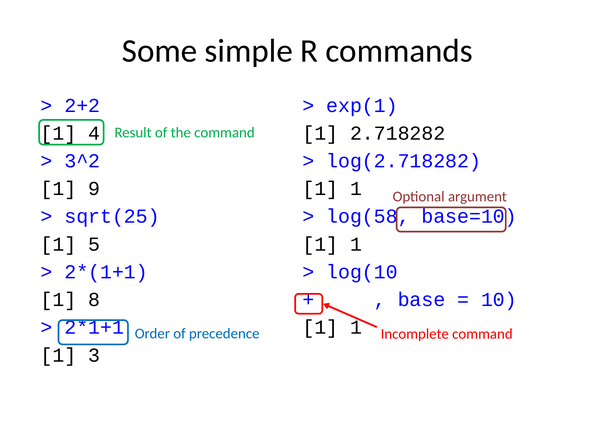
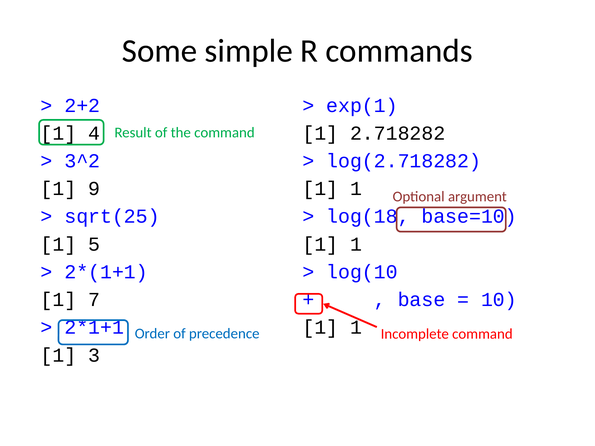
log(58: log(58 -> log(18
8: 8 -> 7
